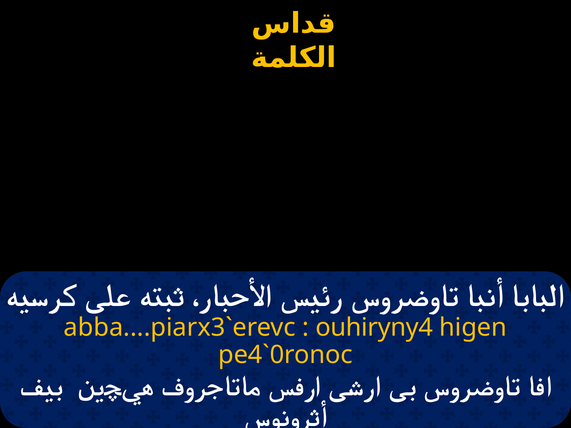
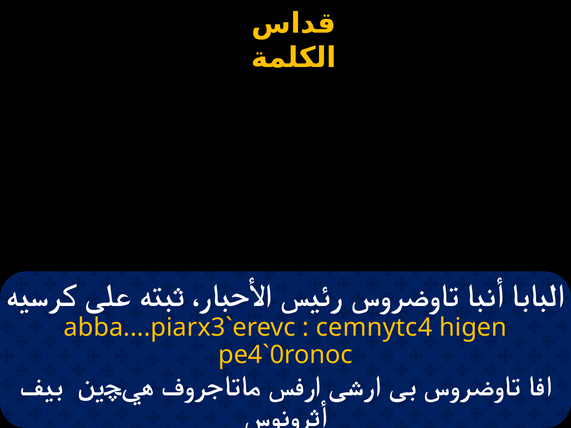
ouhiryny4: ouhiryny4 -> cemnytc4
